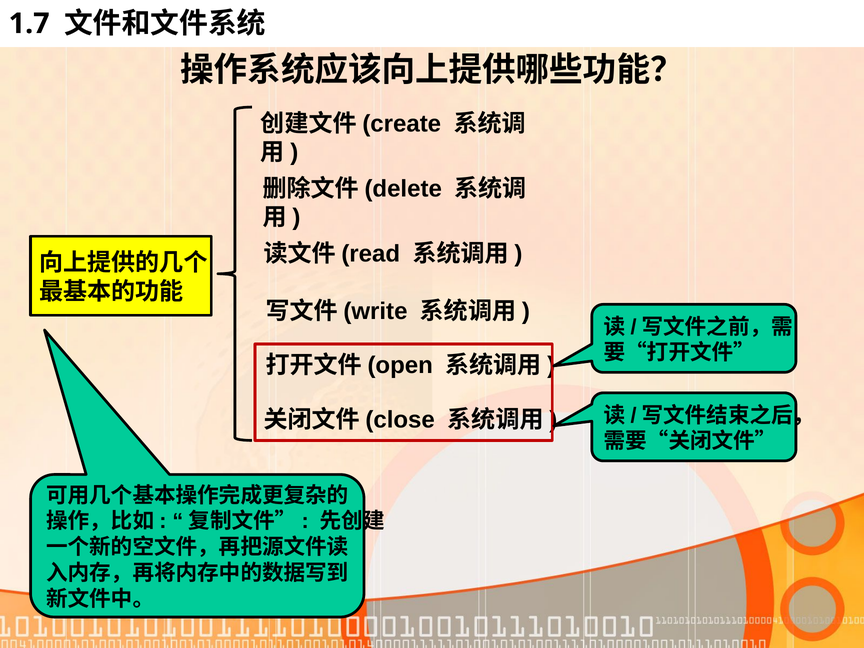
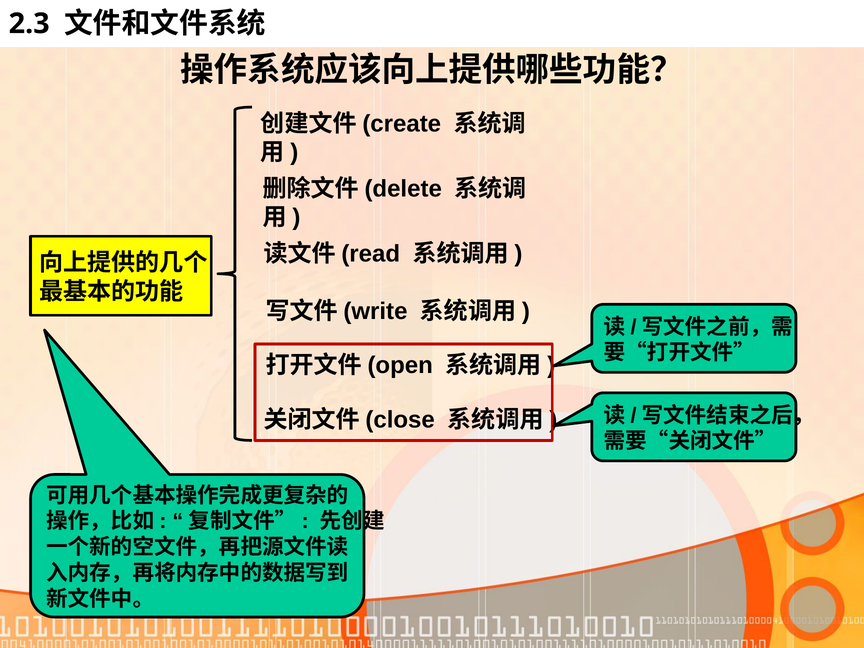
1.7: 1.7 -> 2.3
